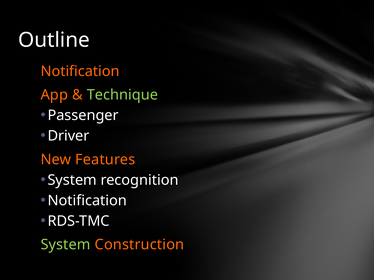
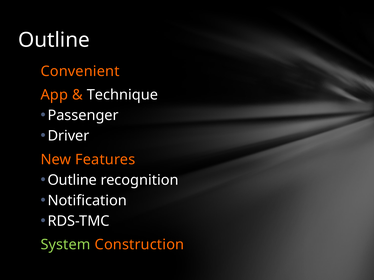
Notification at (80, 71): Notification -> Convenient
Technique colour: light green -> white
System at (72, 180): System -> Outline
